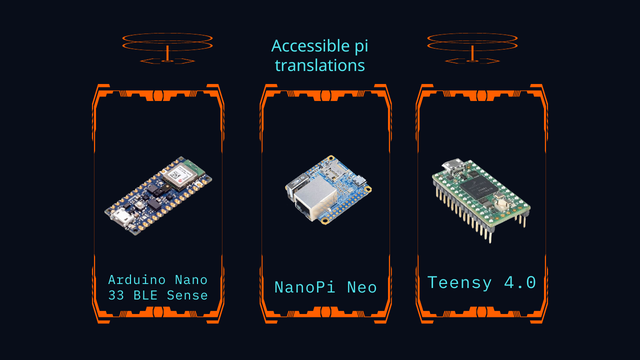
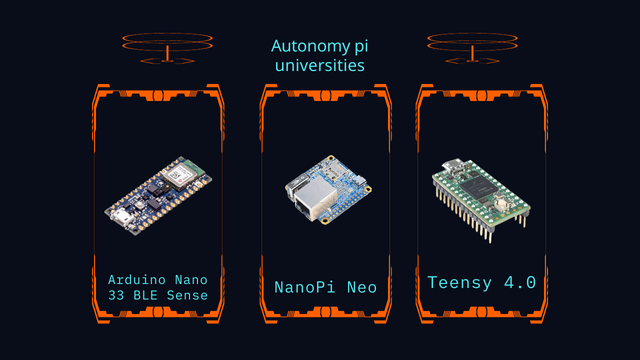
Accessible: Accessible -> Autonomy
translations: translations -> universities
